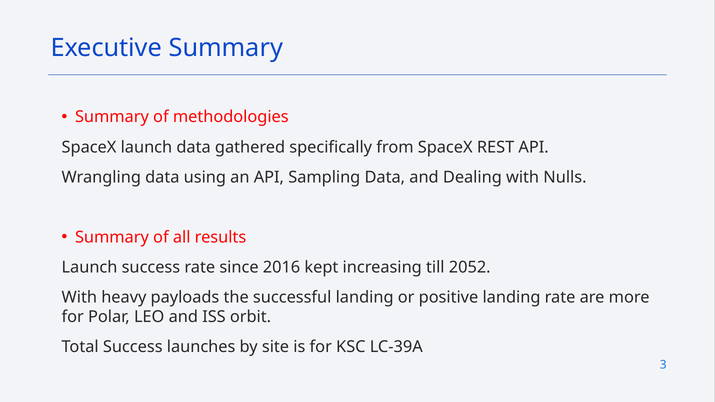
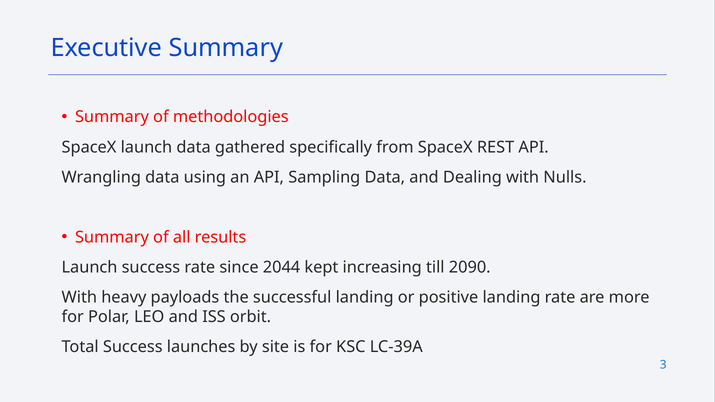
2016: 2016 -> 2044
2052: 2052 -> 2090
